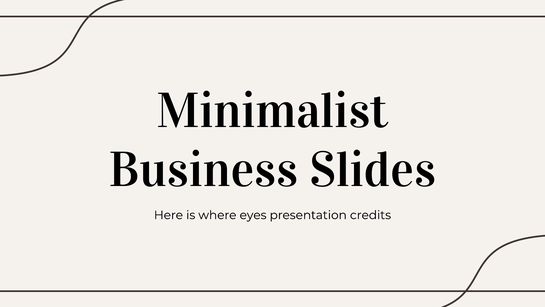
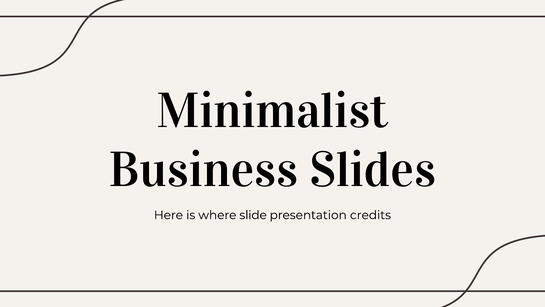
eyes: eyes -> slide
